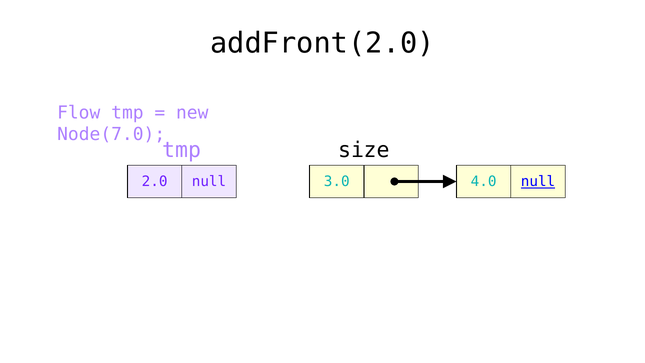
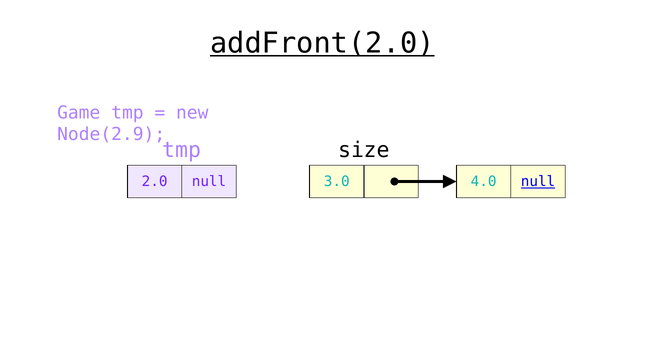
addFront(2.0 underline: none -> present
Flow: Flow -> Game
Node(7.0: Node(7.0 -> Node(2.9
